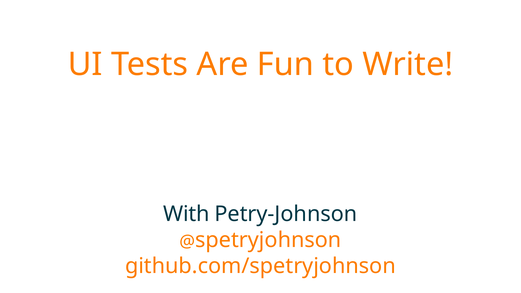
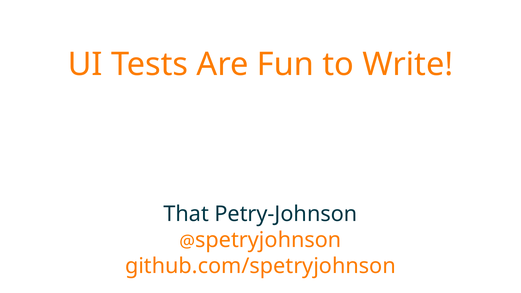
With: With -> That
